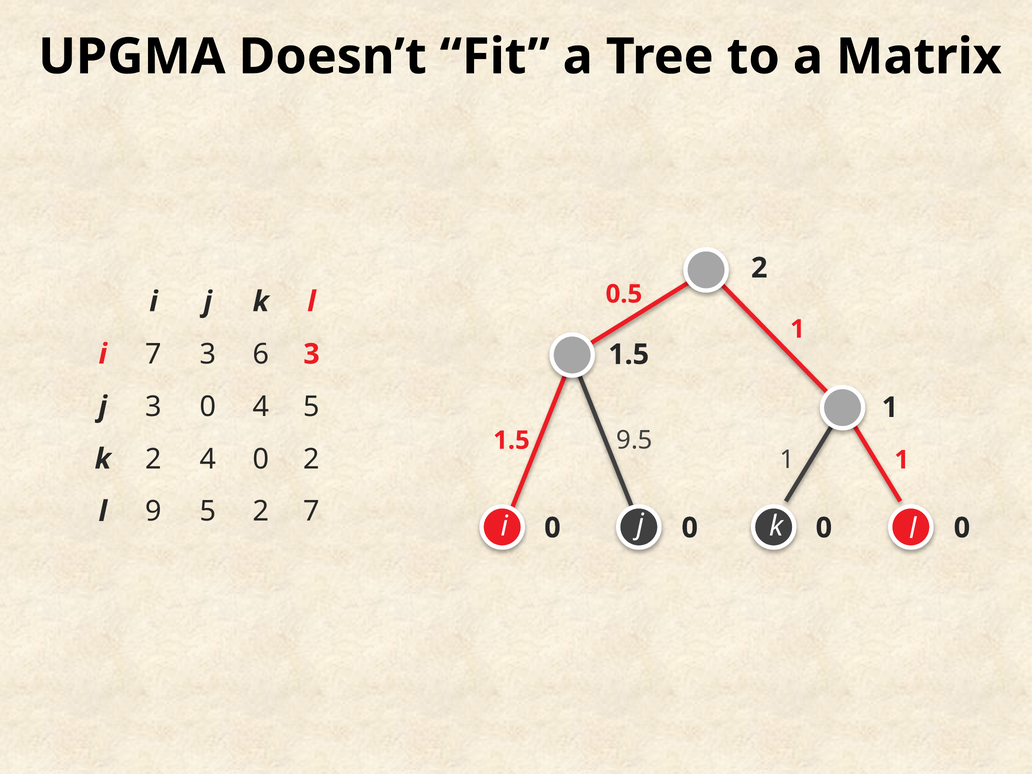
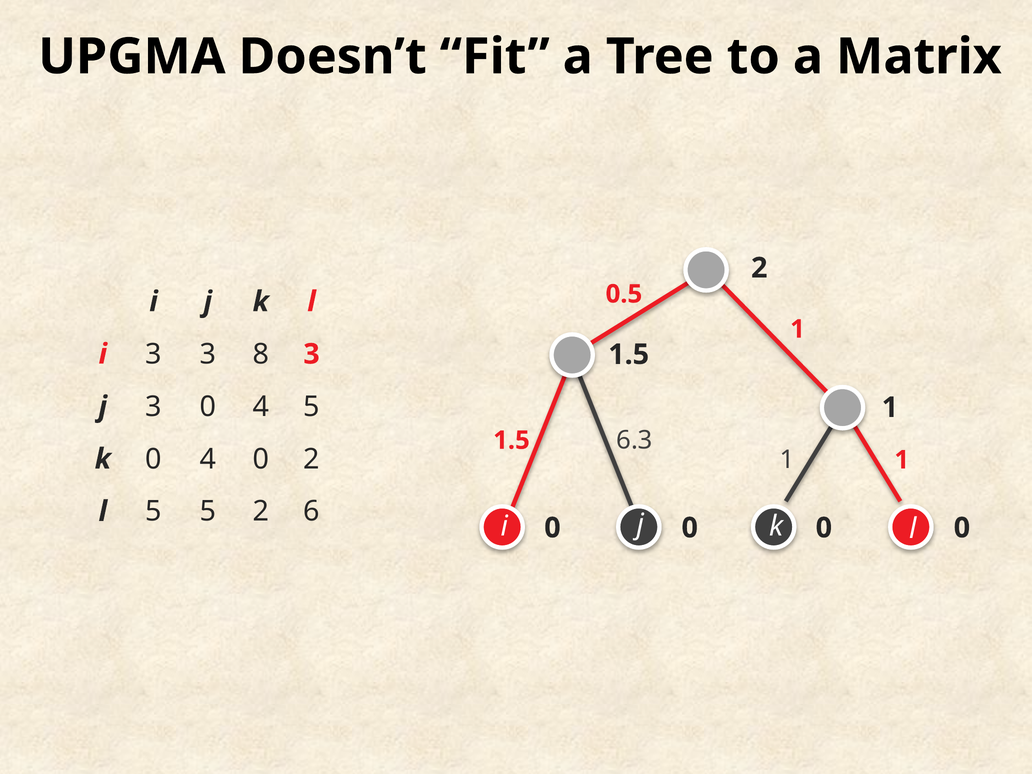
i 7: 7 -> 3
6: 6 -> 8
9.5: 9.5 -> 6.3
k 2: 2 -> 0
l 9: 9 -> 5
2 7: 7 -> 6
